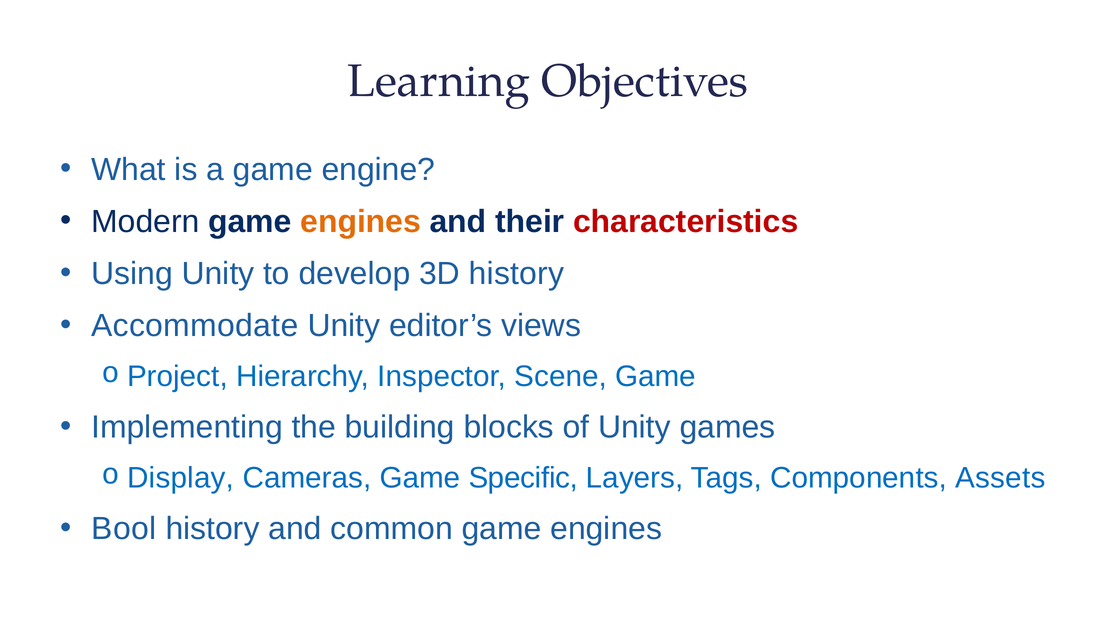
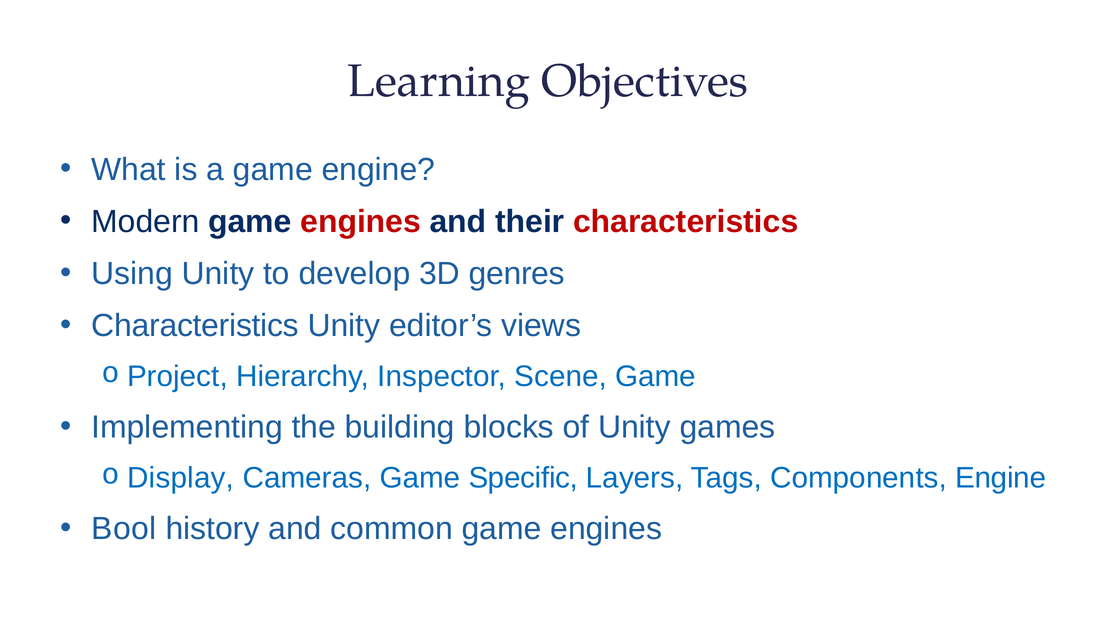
engines at (361, 221) colour: orange -> red
3D history: history -> genres
Accommodate at (195, 326): Accommodate -> Characteristics
Components Assets: Assets -> Engine
